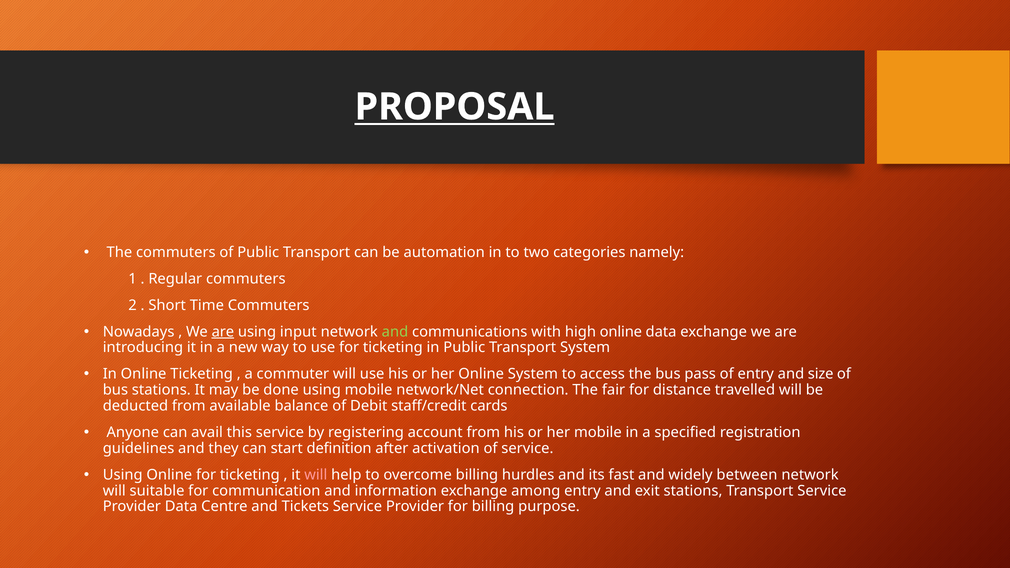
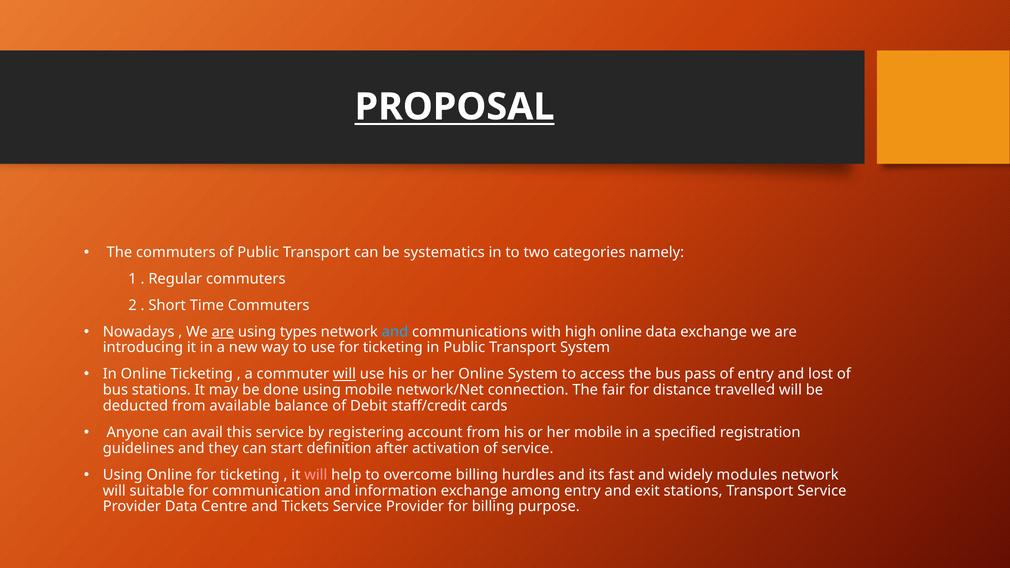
automation: automation -> systematics
input: input -> types
and at (395, 332) colour: light green -> light blue
will at (344, 374) underline: none -> present
size: size -> lost
between: between -> modules
